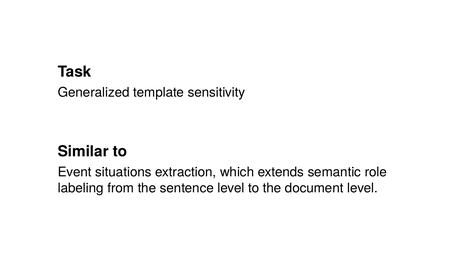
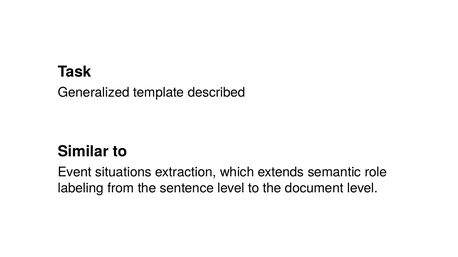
sensitivity: sensitivity -> described
